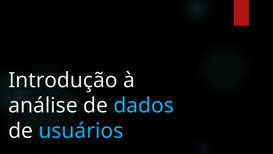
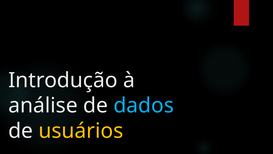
usuários colour: light blue -> yellow
